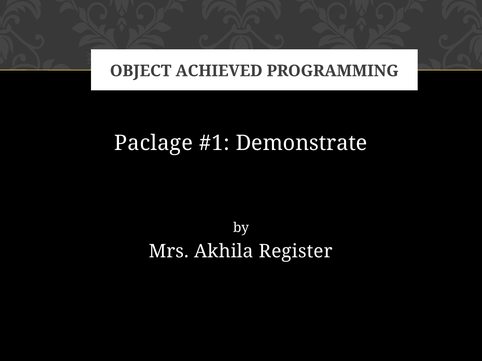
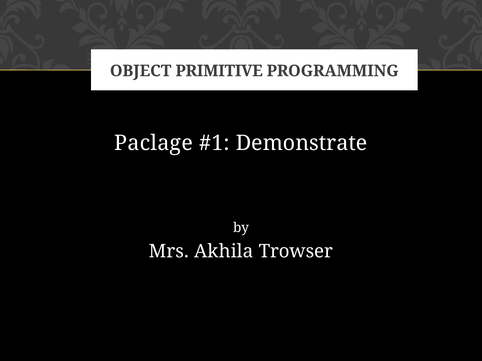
ACHIEVED: ACHIEVED -> PRIMITIVE
Register: Register -> Trowser
